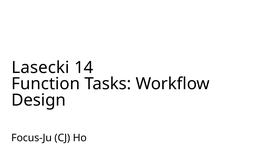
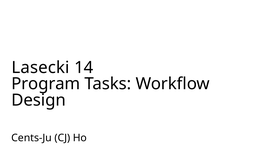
Function: Function -> Program
Focus-Ju: Focus-Ju -> Cents-Ju
